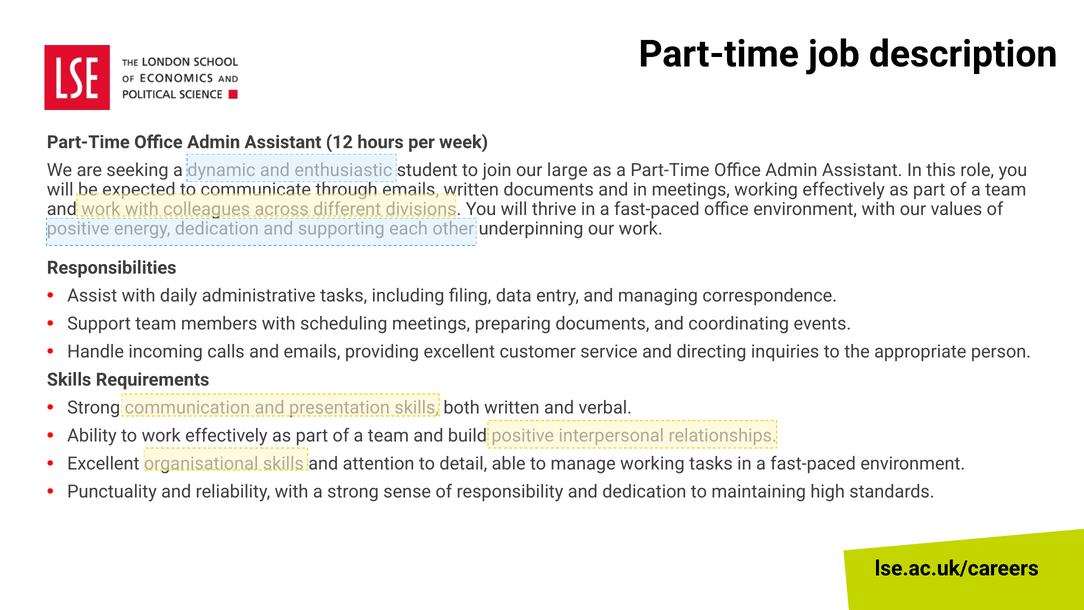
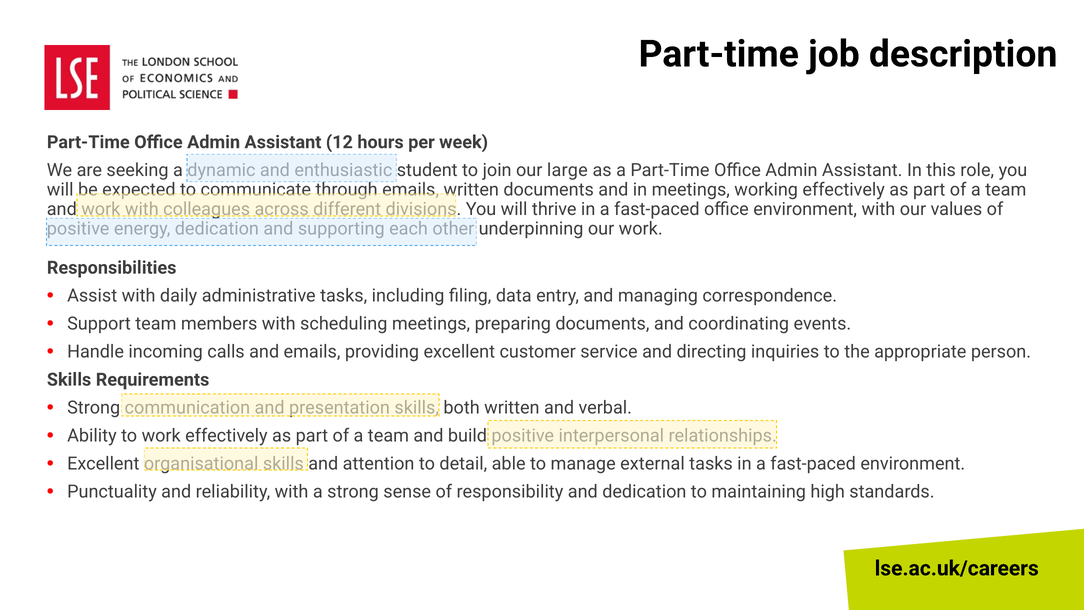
manage working: working -> external
